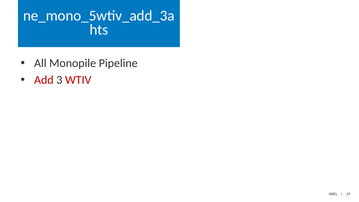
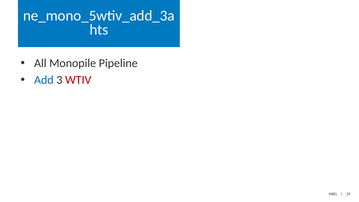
Add colour: red -> blue
